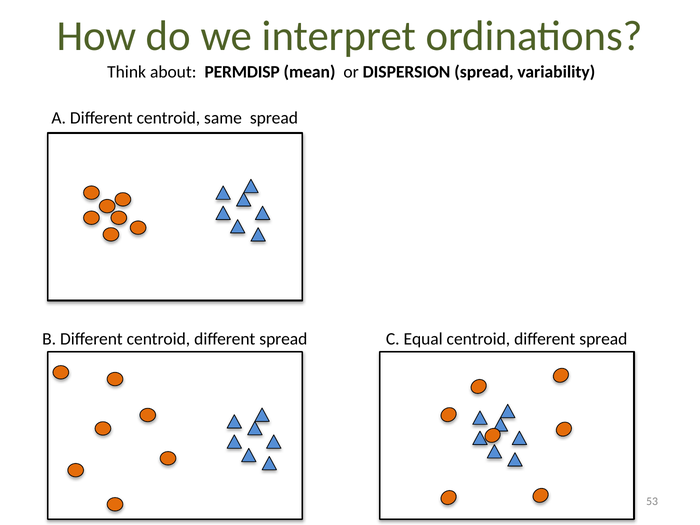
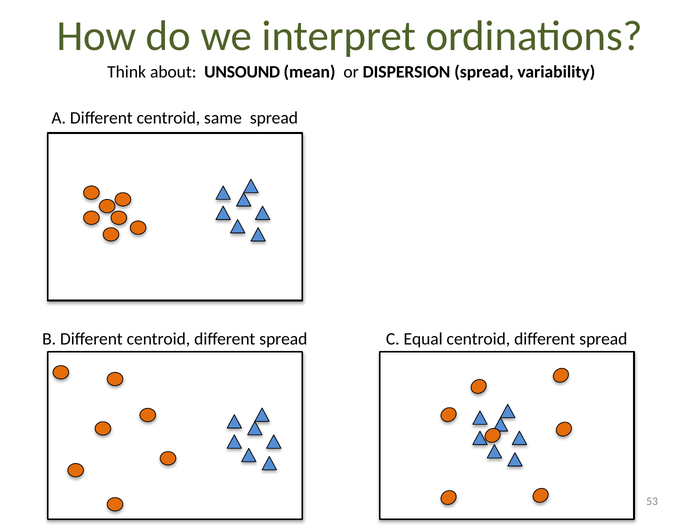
PERMDISP: PERMDISP -> UNSOUND
